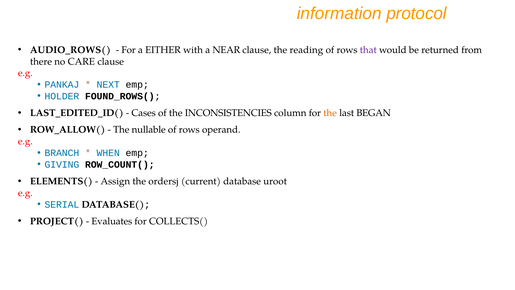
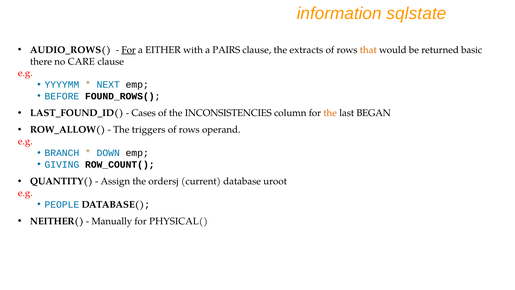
protocol: protocol -> sqlstate
For at (129, 50) underline: none -> present
NEAR: NEAR -> PAIRS
reading: reading -> extracts
that colour: purple -> orange
from: from -> basic
PANKAJ: PANKAJ -> YYYYMM
HOLDER: HOLDER -> BEFORE
LAST_EDITED_ID(: LAST_EDITED_ID( -> LAST_FOUND_ID(
nullable: nullable -> triggers
WHEN: WHEN -> DOWN
ELEMENTS(: ELEMENTS( -> QUANTITY(
SERIAL: SERIAL -> PEOPLE
PROJECT(: PROJECT( -> NEITHER(
Evaluates: Evaluates -> Manually
COLLECTS(: COLLECTS( -> PHYSICAL(
